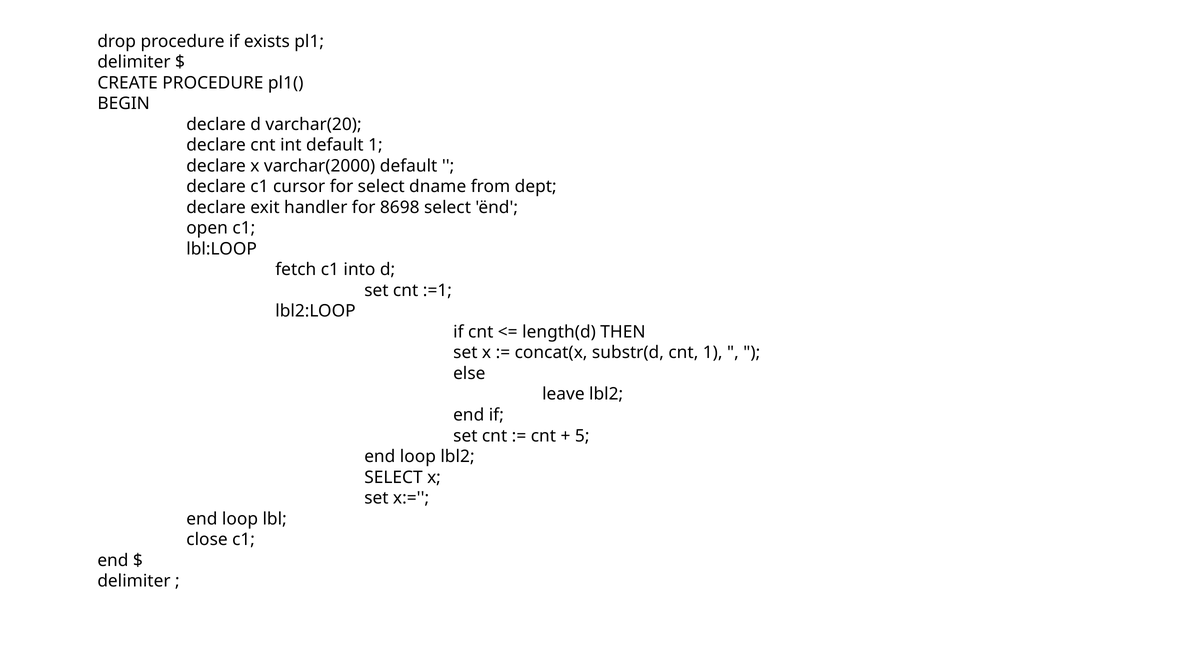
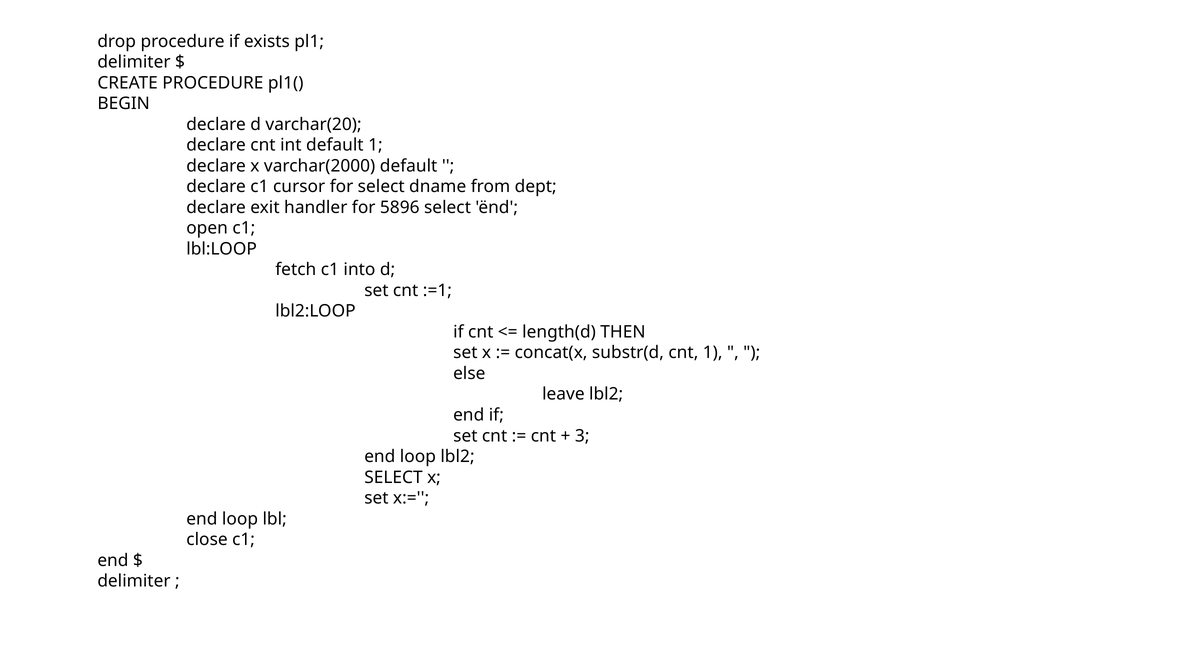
8698: 8698 -> 5896
5: 5 -> 3
